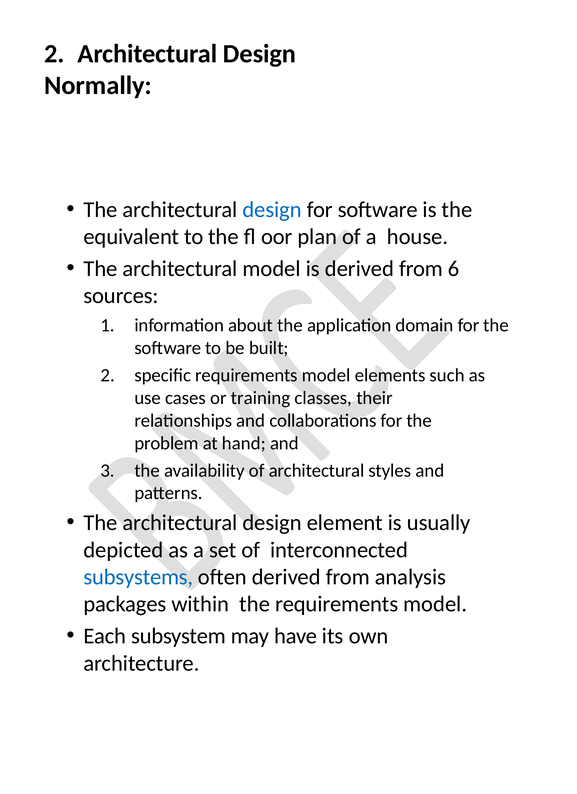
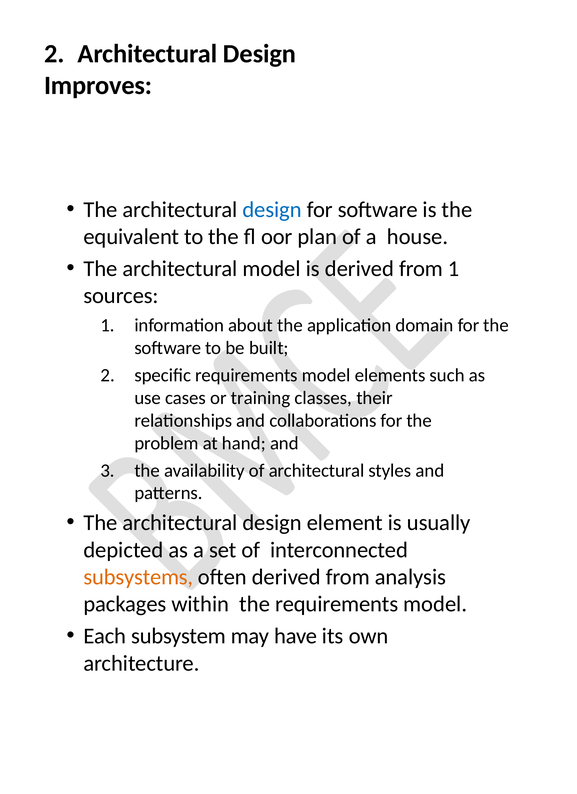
Normally: Normally -> Improves
from 6: 6 -> 1
subsystems colour: blue -> orange
